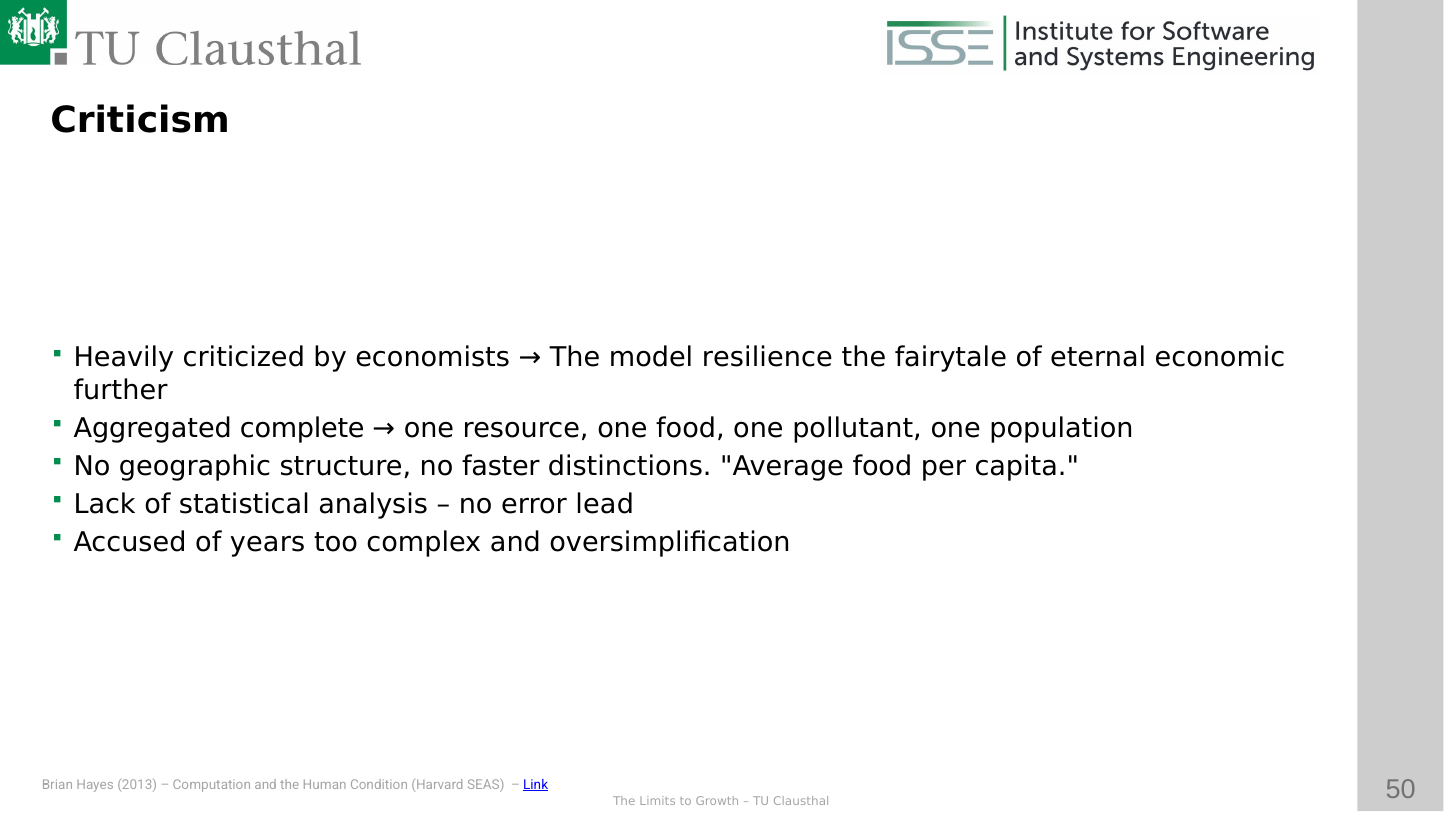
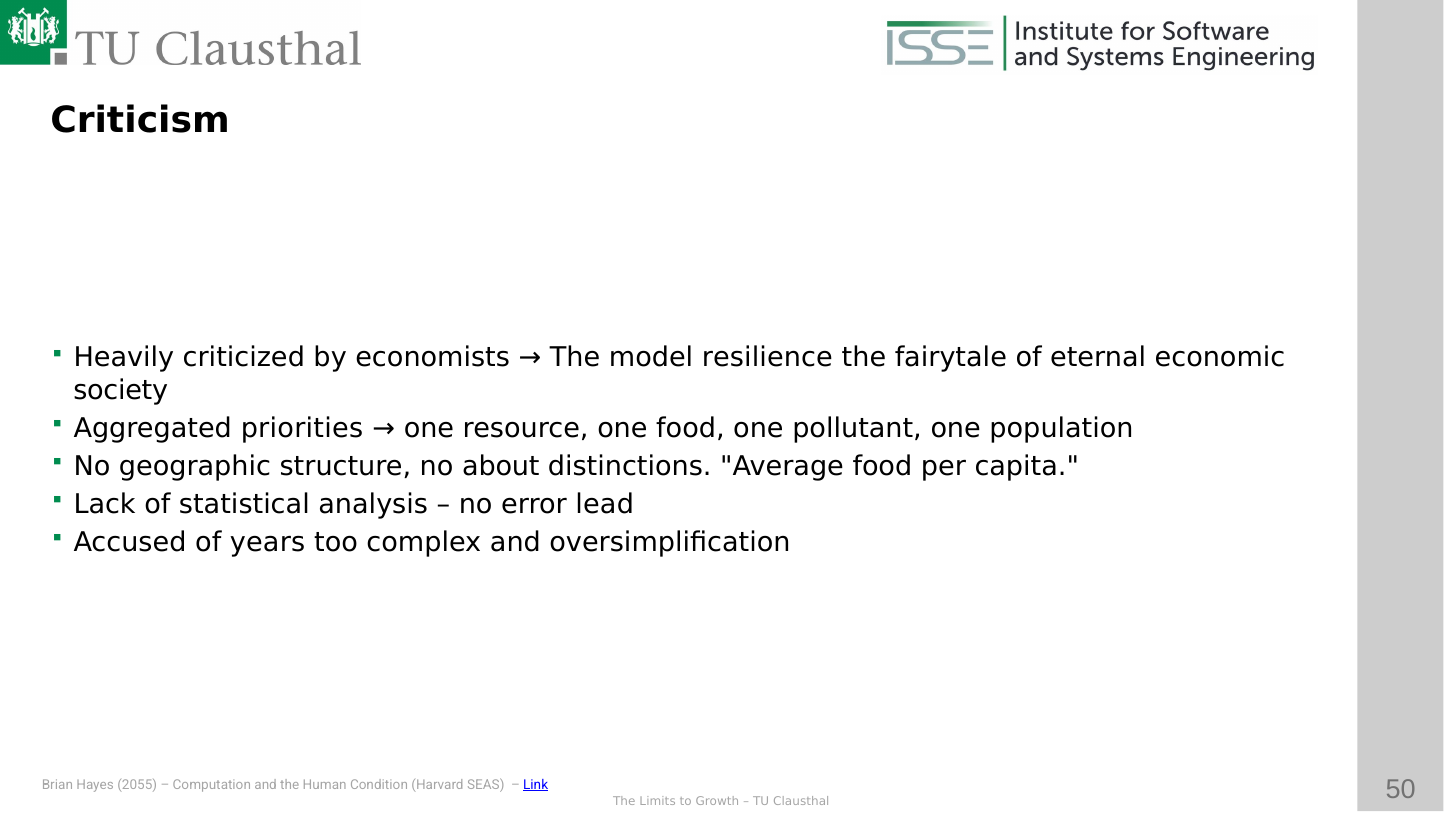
further: further -> society
complete: complete -> priorities
faster: faster -> about
2013: 2013 -> 2055
